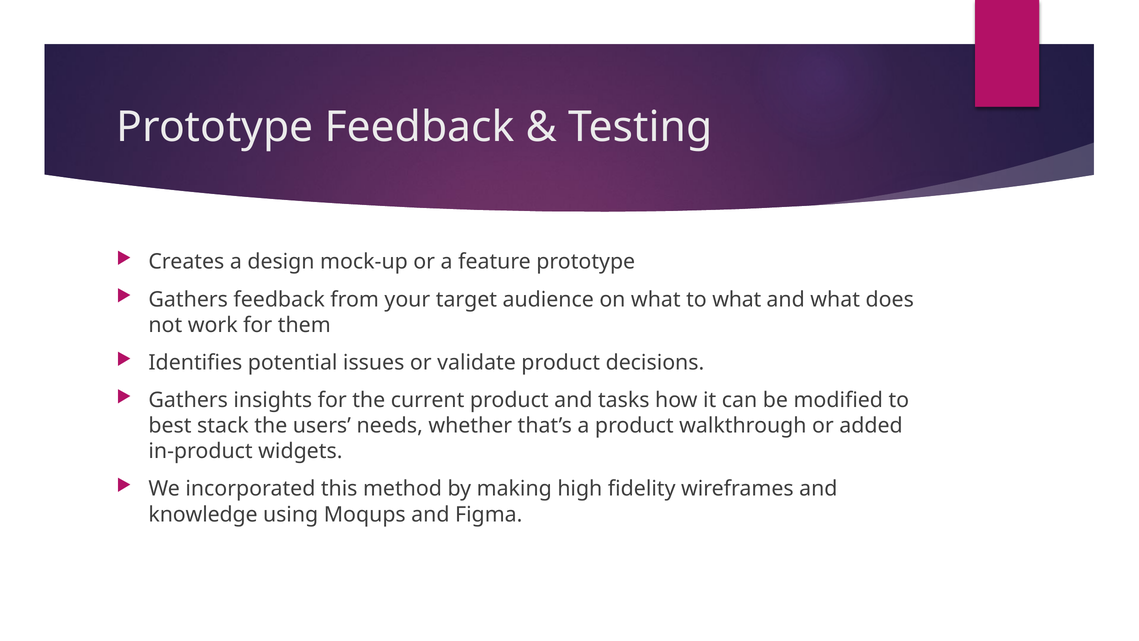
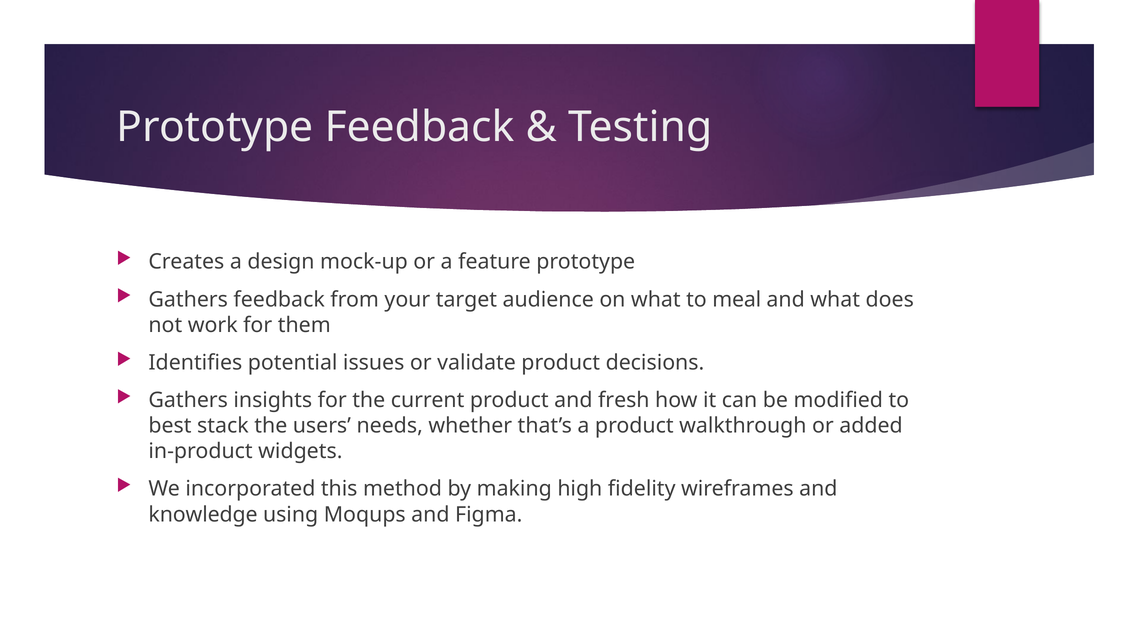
to what: what -> meal
tasks: tasks -> fresh
